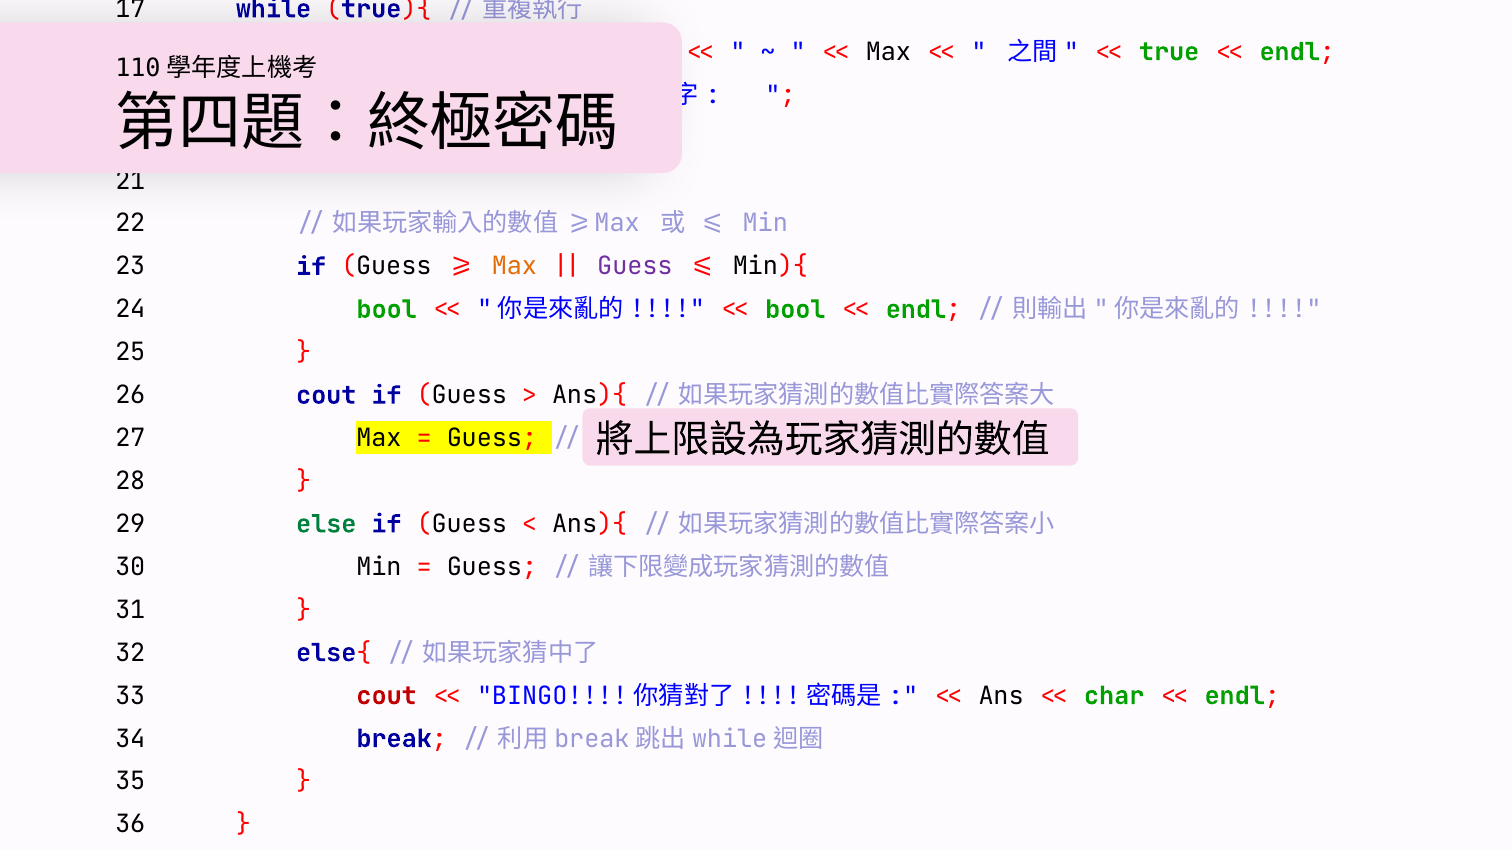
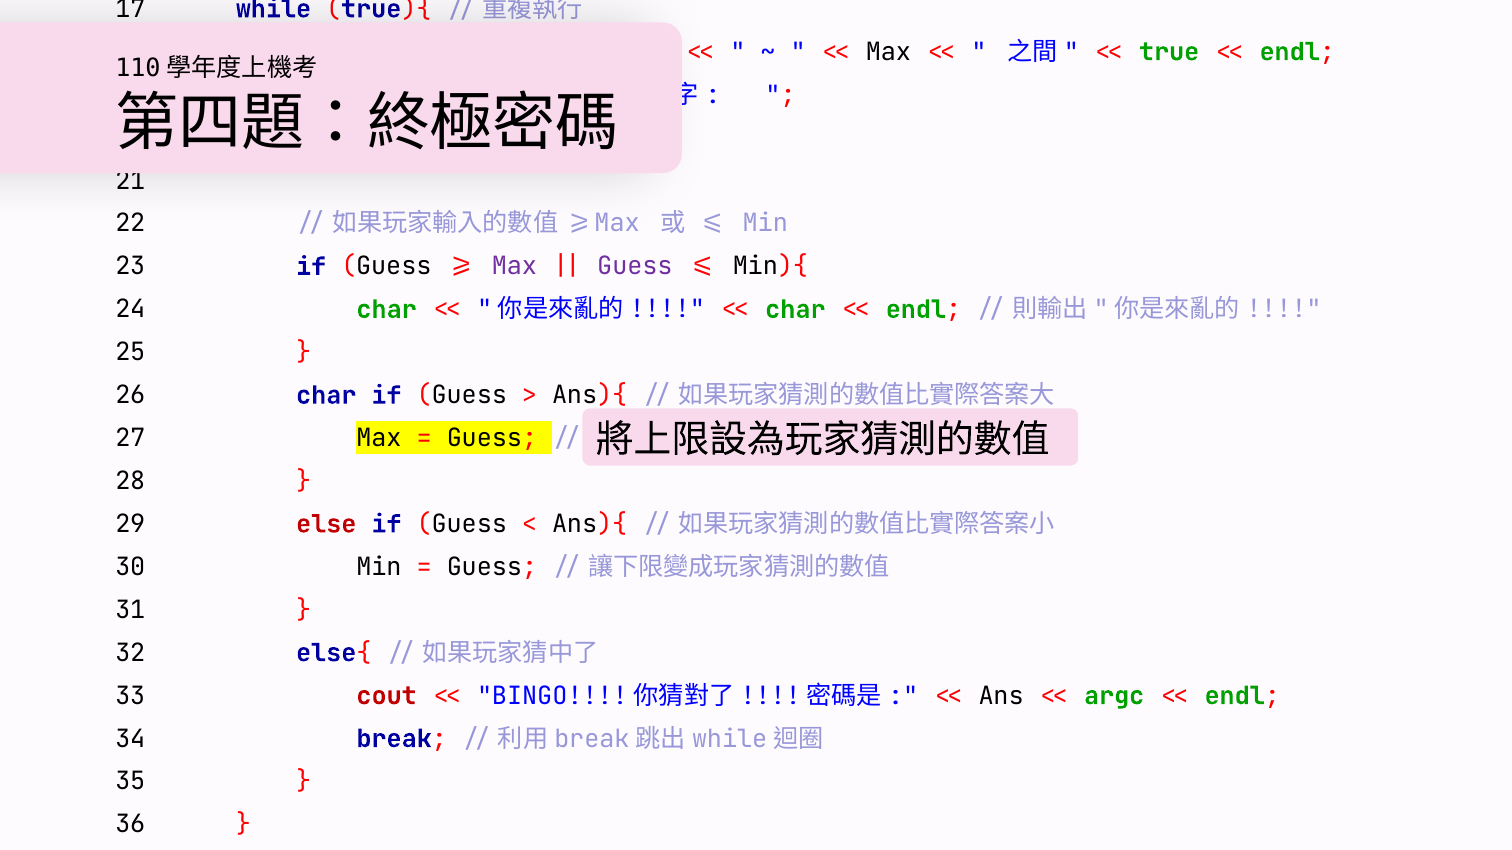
Max at (514, 267) colour: orange -> purple
24 bool: bool -> char
bool at (795, 310): bool -> char
26 cout: cout -> char
else colour: green -> red
char at (1114, 696): char -> argc
